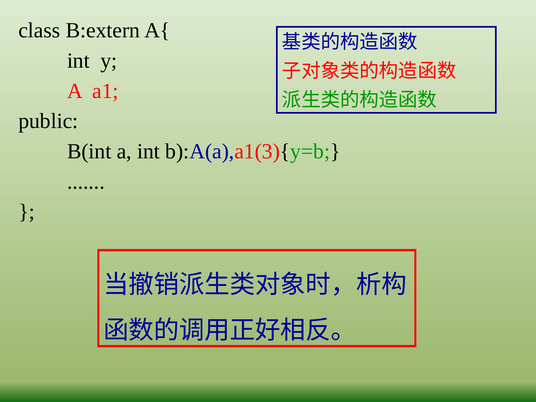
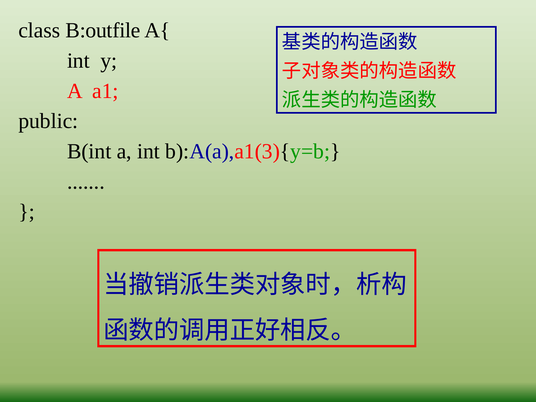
B:extern: B:extern -> B:outfile
